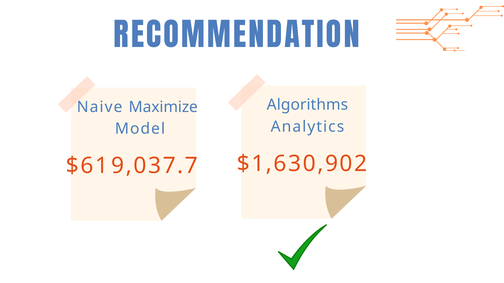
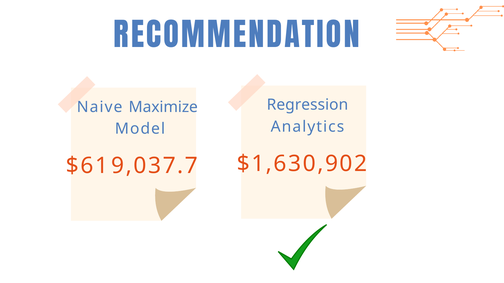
Algorithms: Algorithms -> Regression
